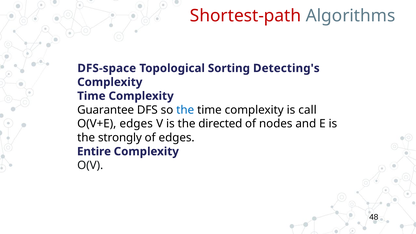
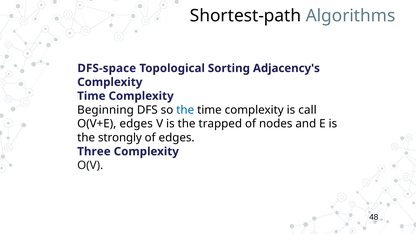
Shortest-path colour: red -> black
Detecting's: Detecting's -> Adjacency's
Guarantee: Guarantee -> Beginning
directed: directed -> trapped
Entire: Entire -> Three
